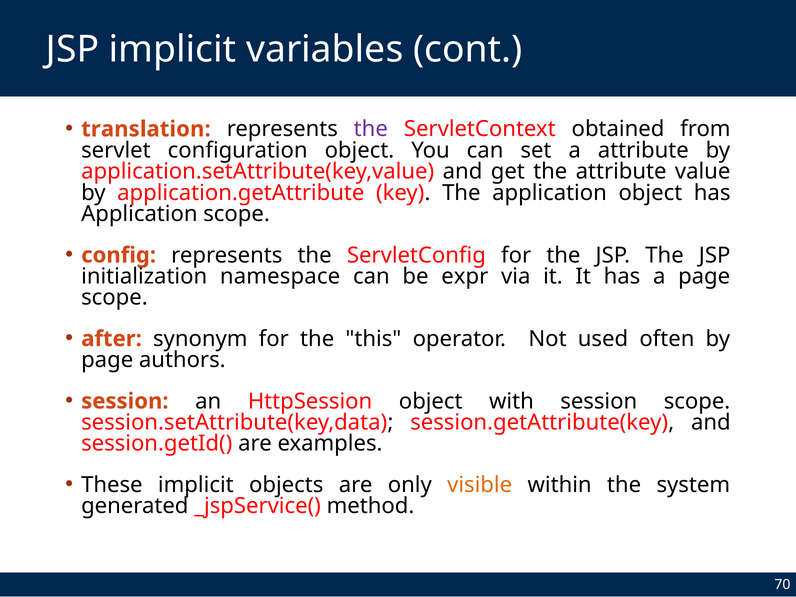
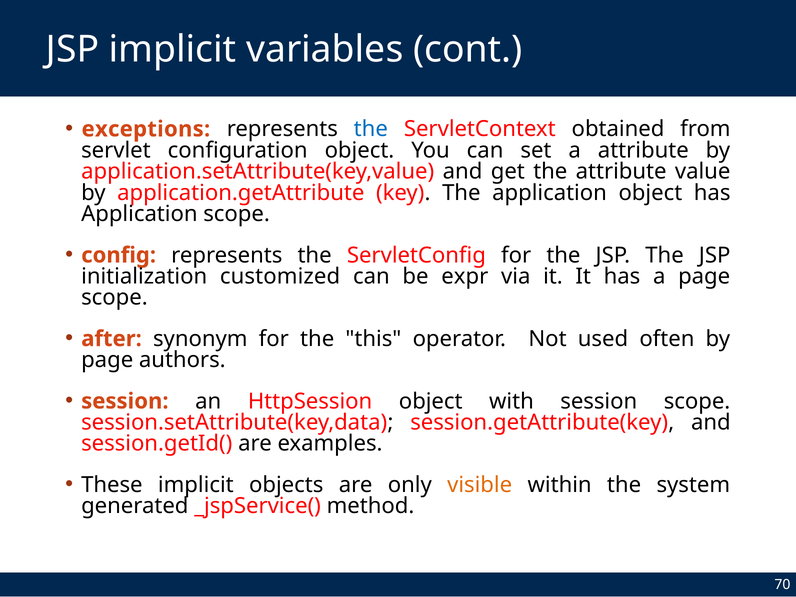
translation: translation -> exceptions
the at (371, 129) colour: purple -> blue
namespace: namespace -> customized
